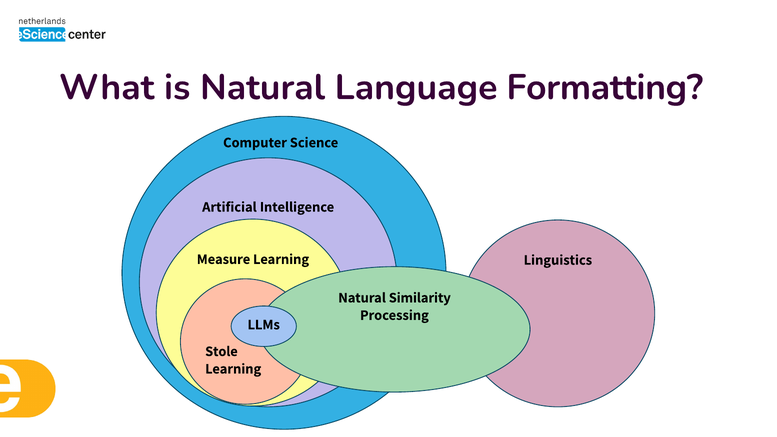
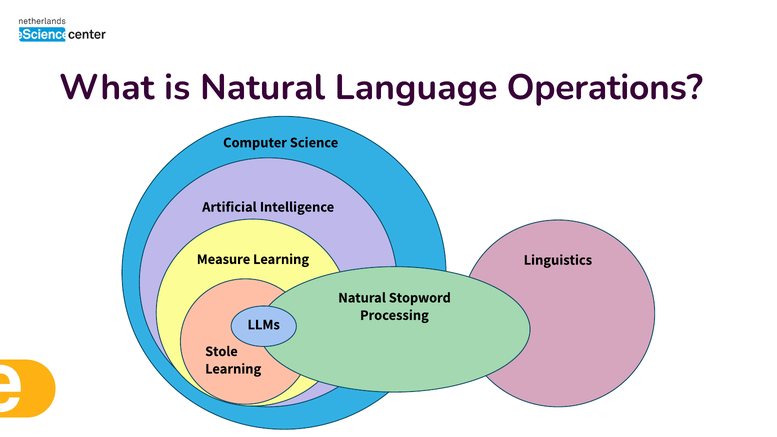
Formatting: Formatting -> Operations
Similarity: Similarity -> Stopword
